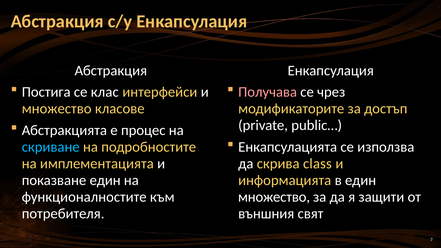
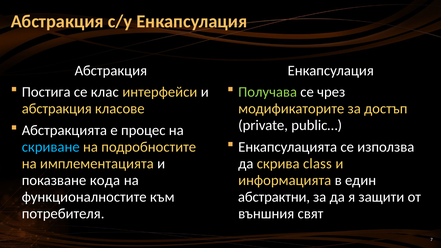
Получава colour: pink -> light green
множество at (57, 109): множество -> абстракция
показване един: един -> кода
множество at (274, 197): множество -> абстрактни
